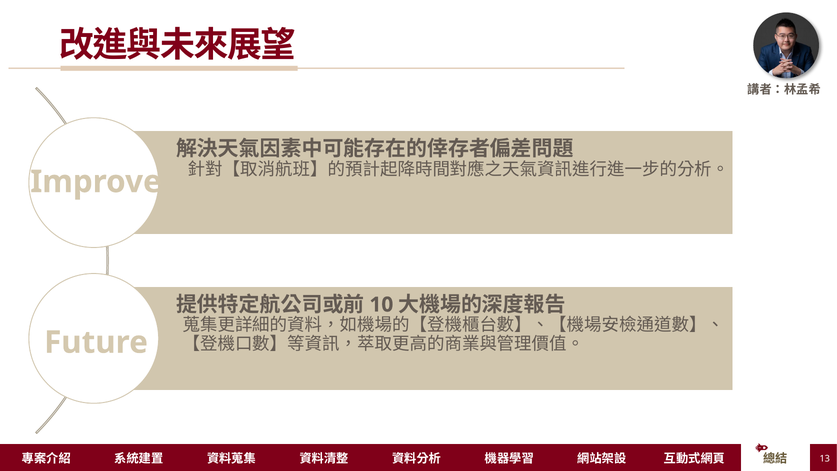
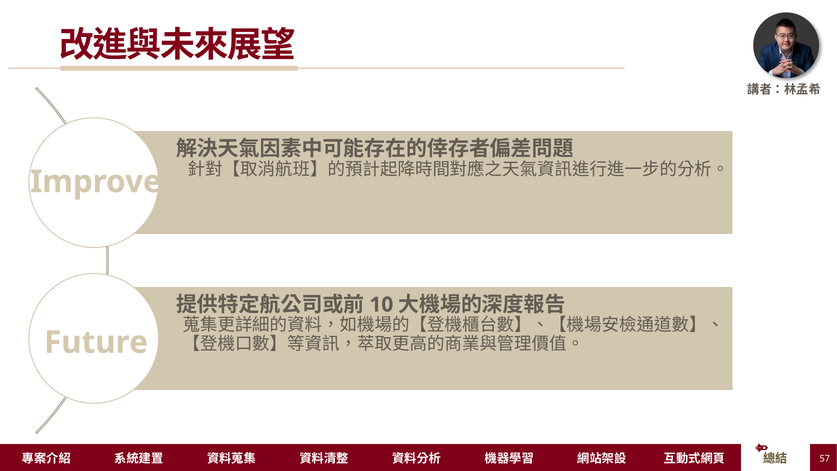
13: 13 -> 57
